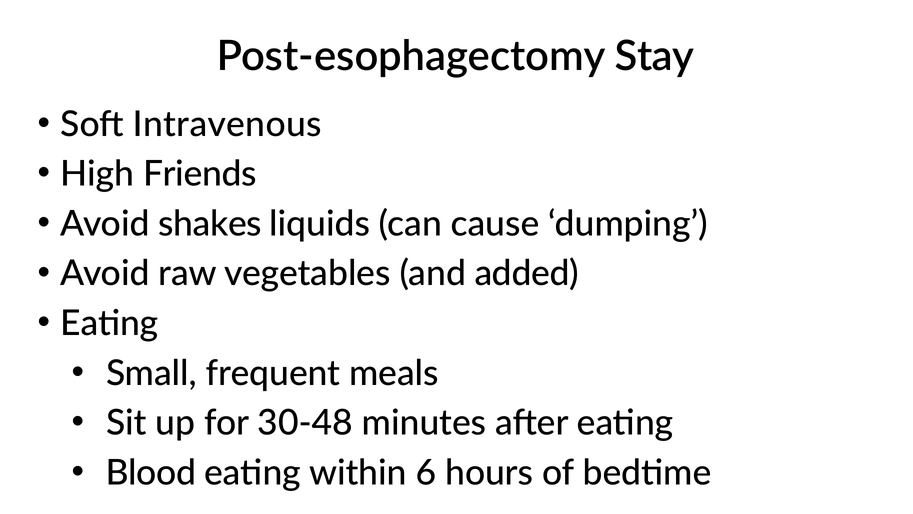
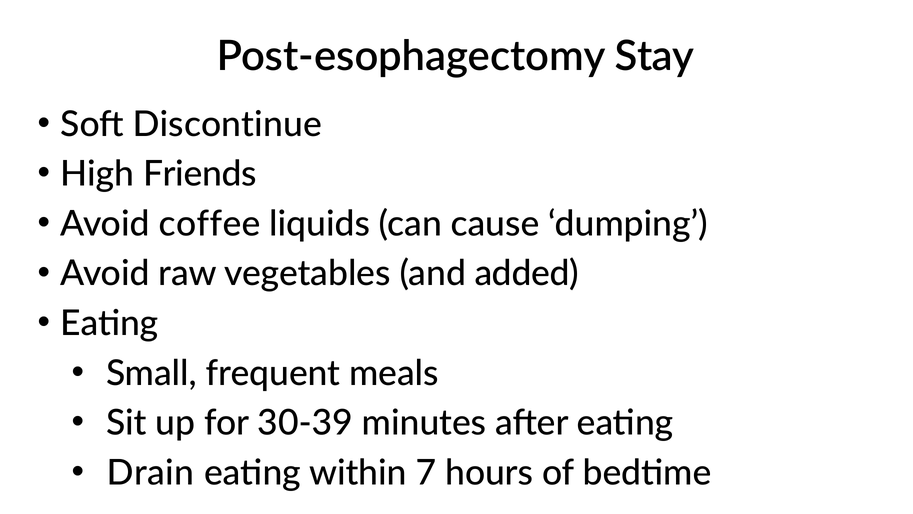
Intravenous: Intravenous -> Discontinue
shakes: shakes -> coffee
30-48: 30-48 -> 30-39
Blood: Blood -> Drain
6: 6 -> 7
